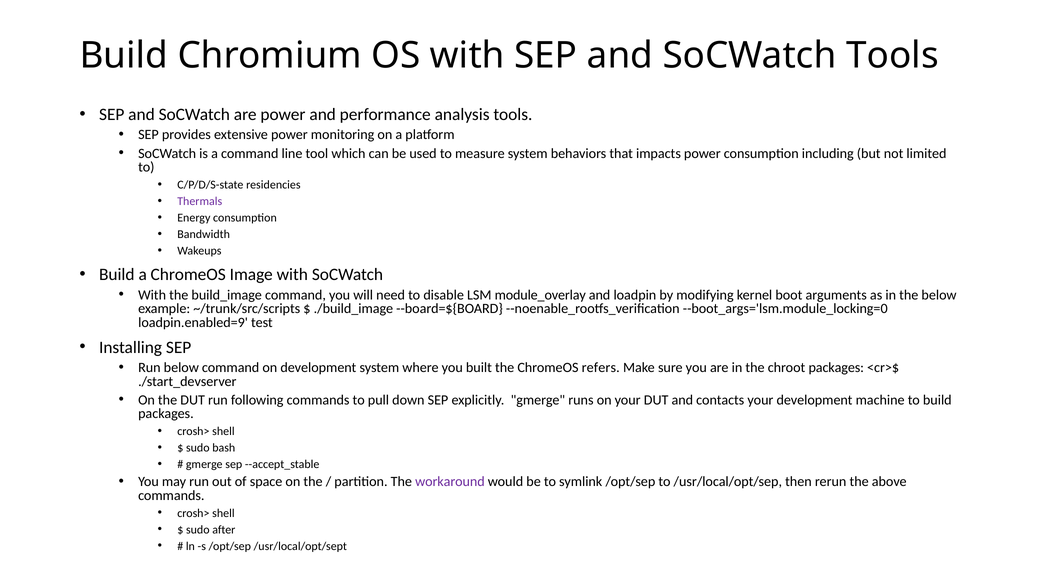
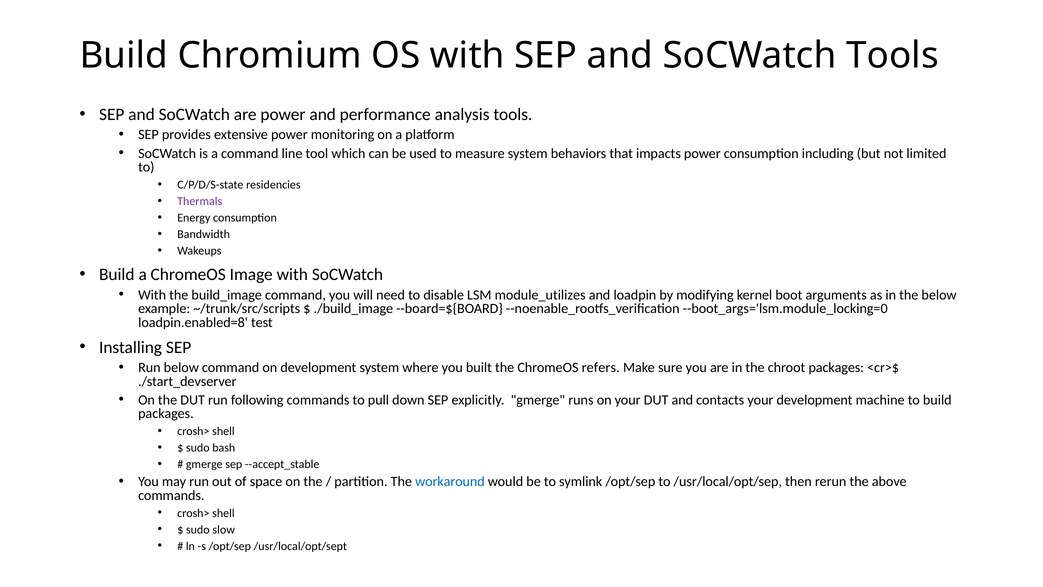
module_overlay: module_overlay -> module_utilizes
loadpin.enabled=9: loadpin.enabled=9 -> loadpin.enabled=8
workaround colour: purple -> blue
after: after -> slow
